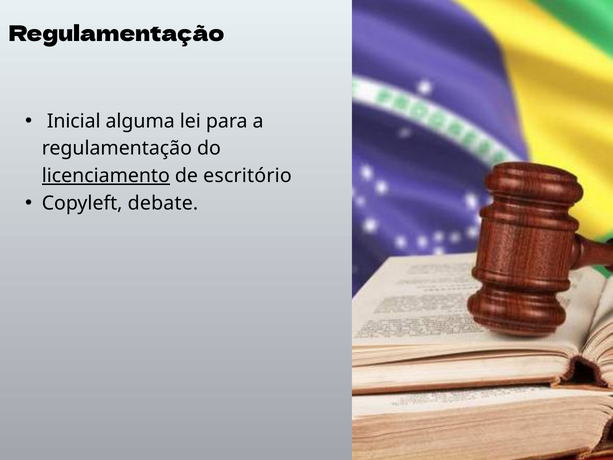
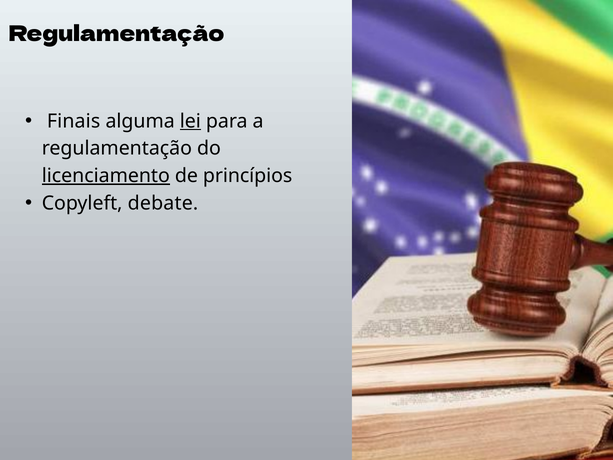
Inicial: Inicial -> Finais
lei underline: none -> present
escritório: escritório -> princípios
